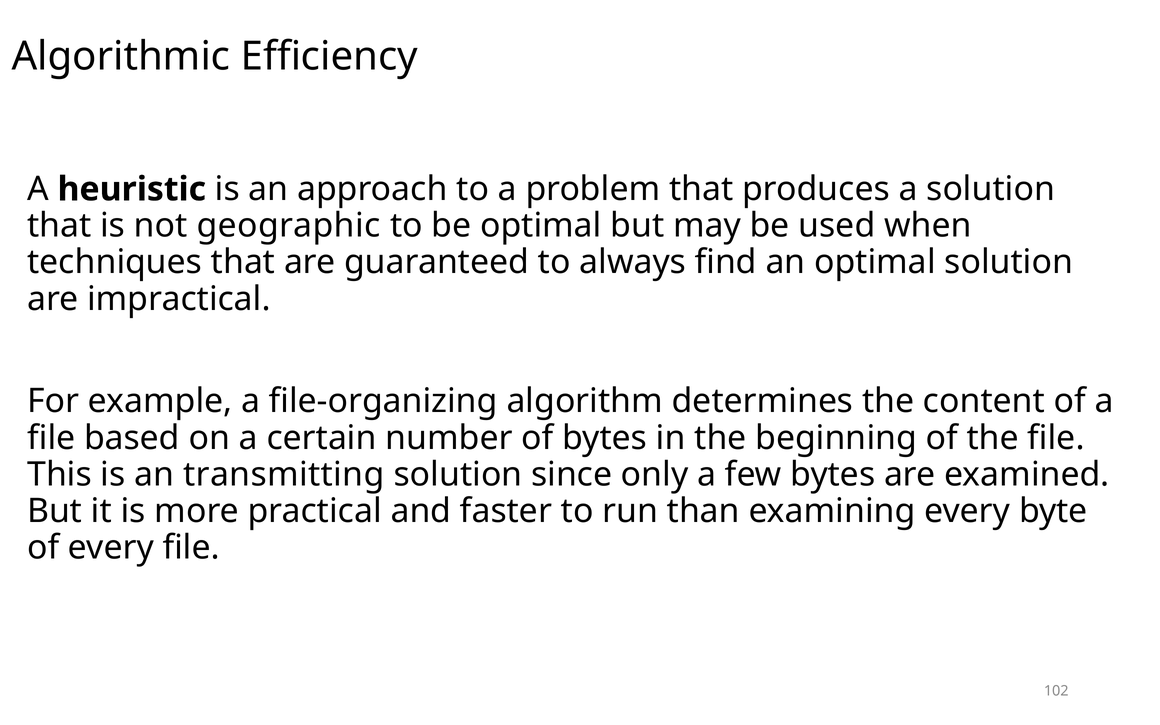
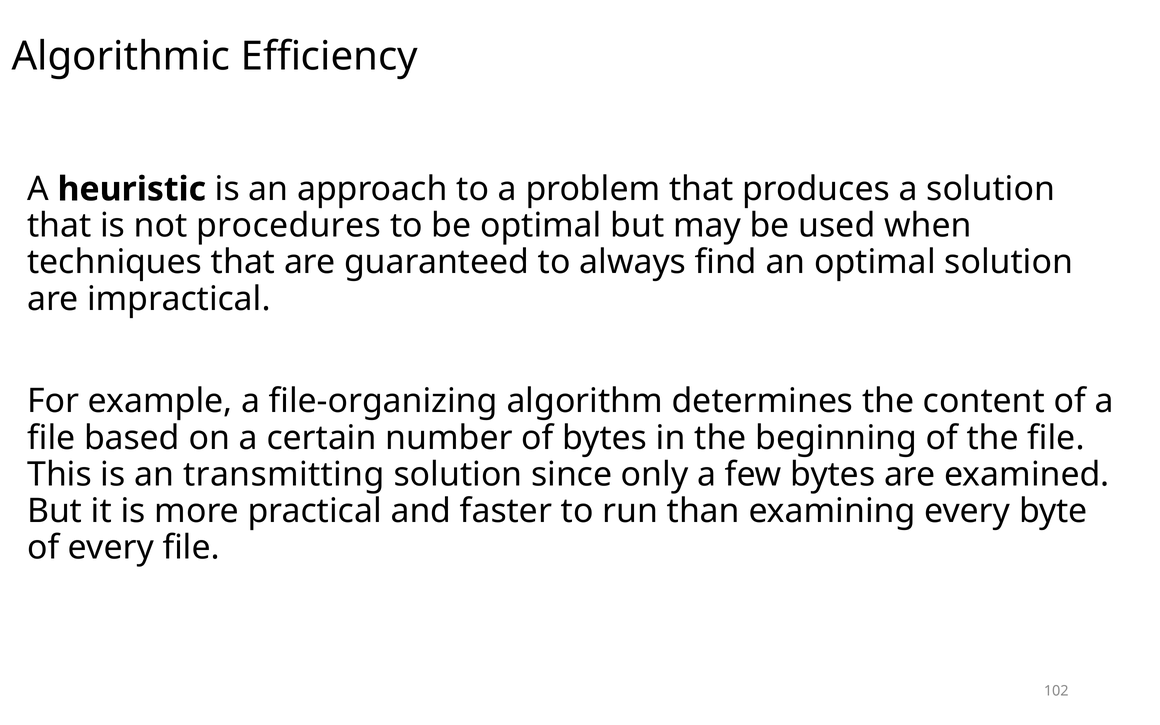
geographic: geographic -> procedures
